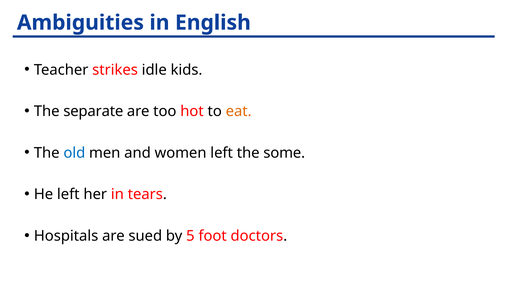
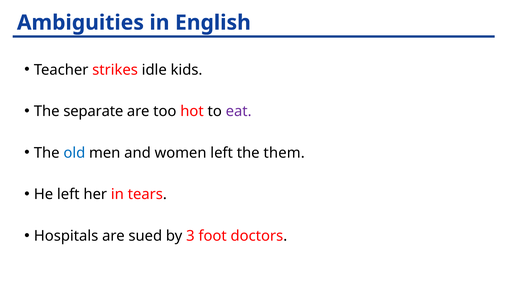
eat colour: orange -> purple
some: some -> them
5: 5 -> 3
